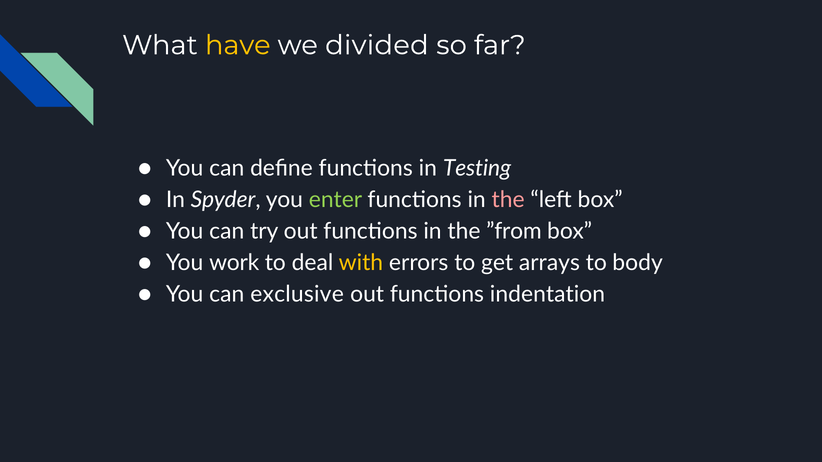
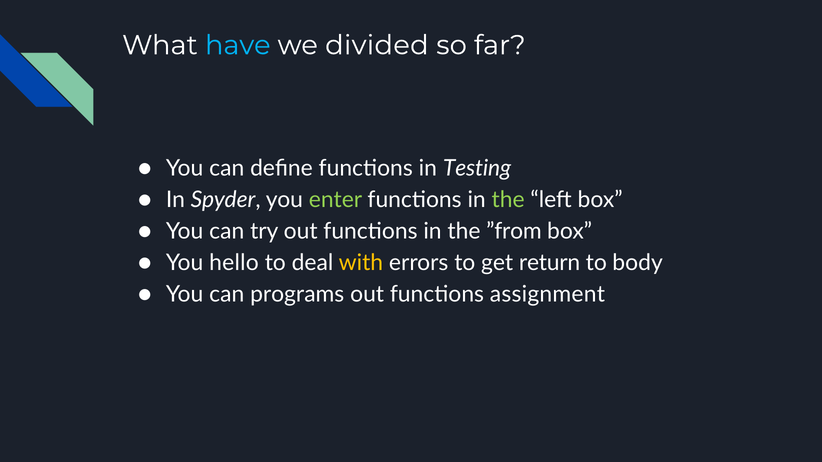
have colour: yellow -> light blue
the at (508, 200) colour: pink -> light green
work: work -> hello
arrays: arrays -> return
exclusive: exclusive -> programs
indentation: indentation -> assignment
